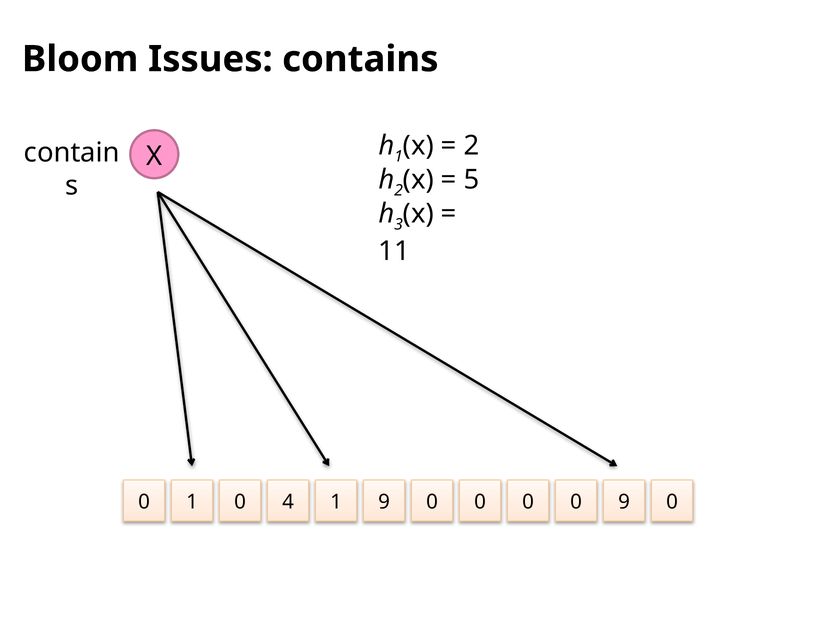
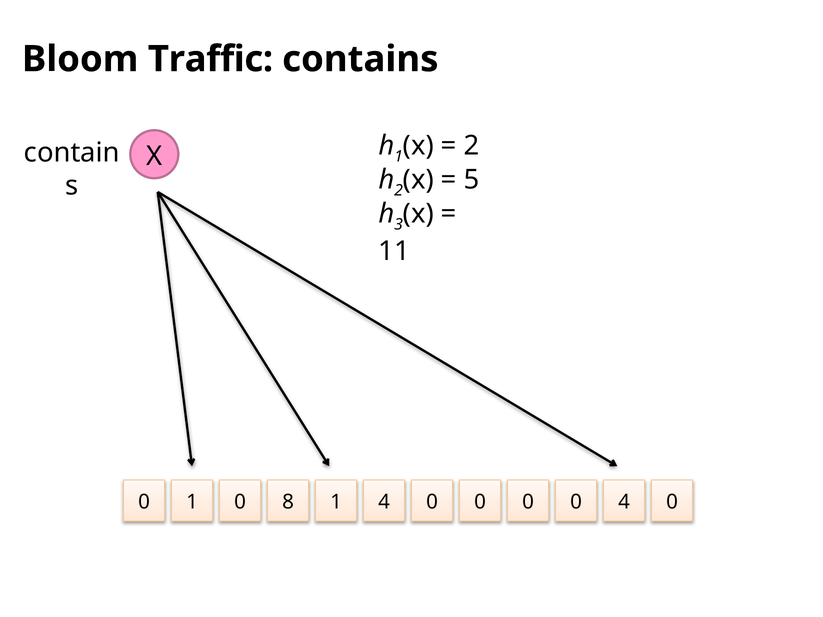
Issues: Issues -> Traffic
4: 4 -> 8
1 9: 9 -> 4
0 9: 9 -> 4
